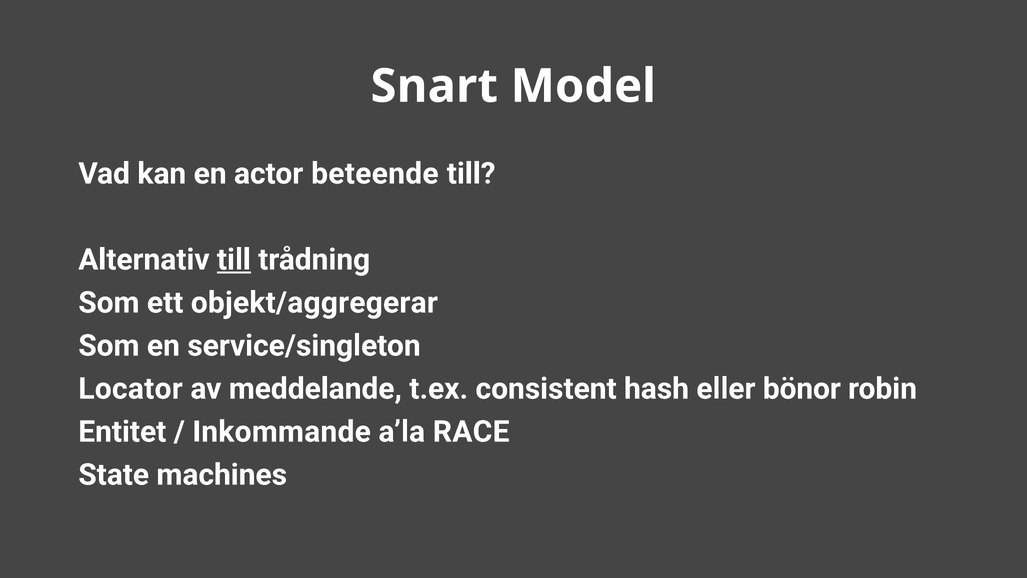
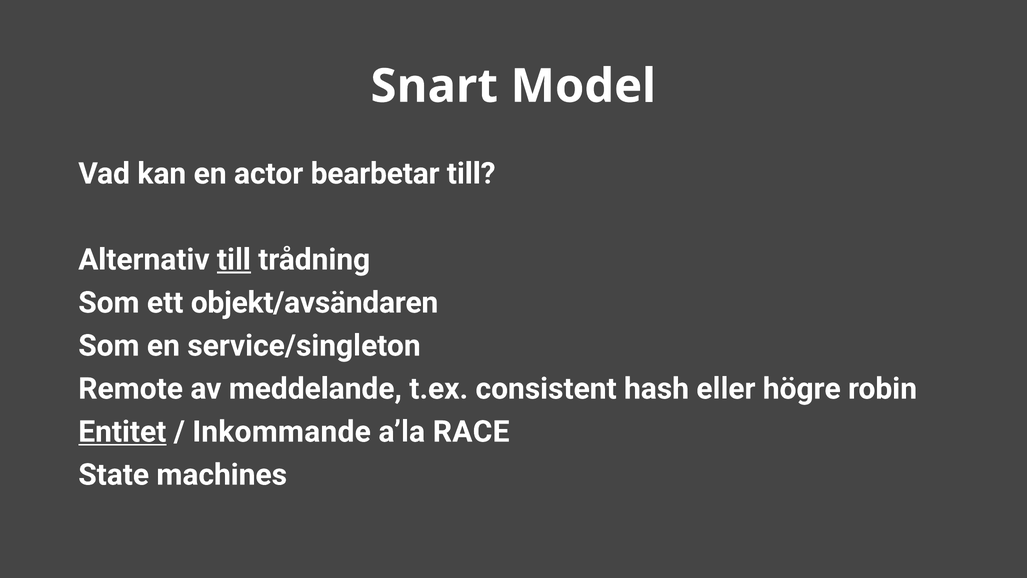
beteende: beteende -> bearbetar
objekt/aggregerar: objekt/aggregerar -> objekt/avsändaren
Locator: Locator -> Remote
bönor: bönor -> högre
Entitet underline: none -> present
